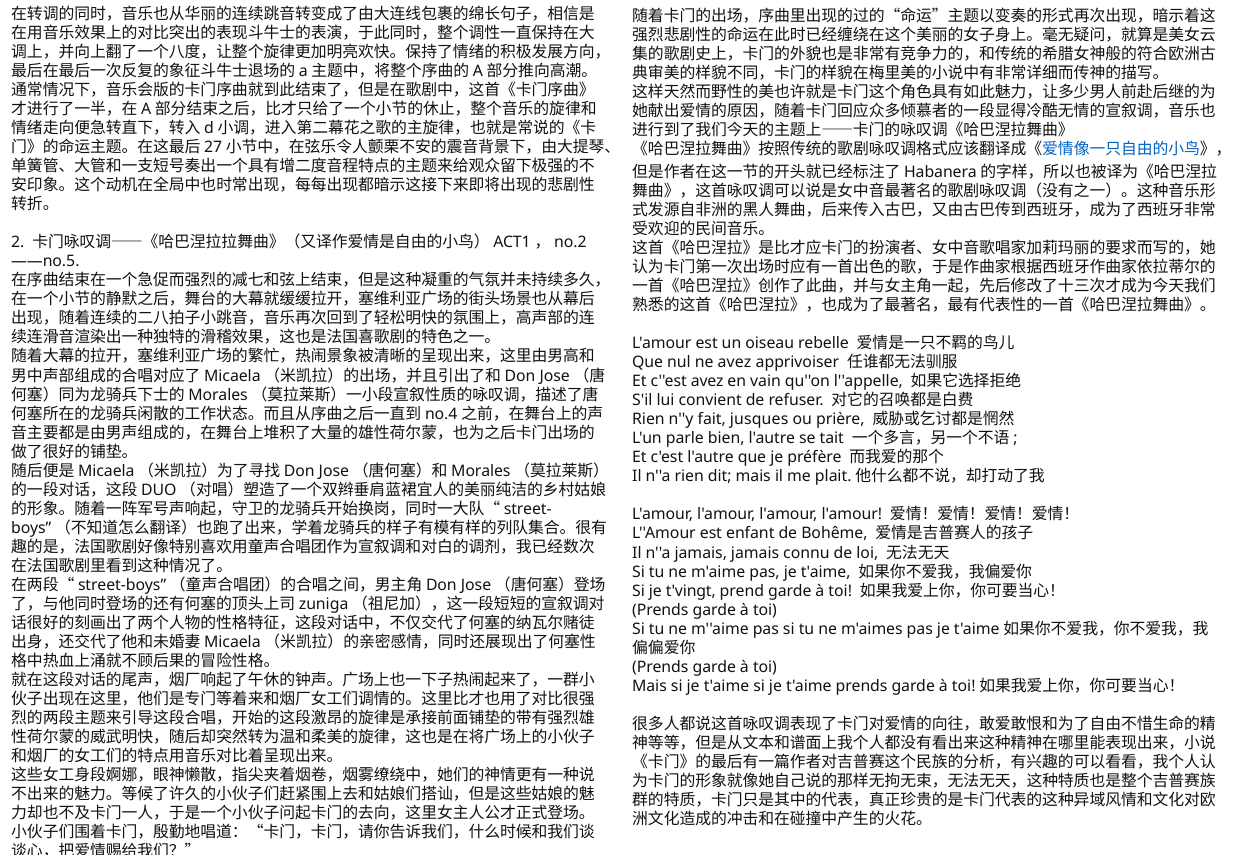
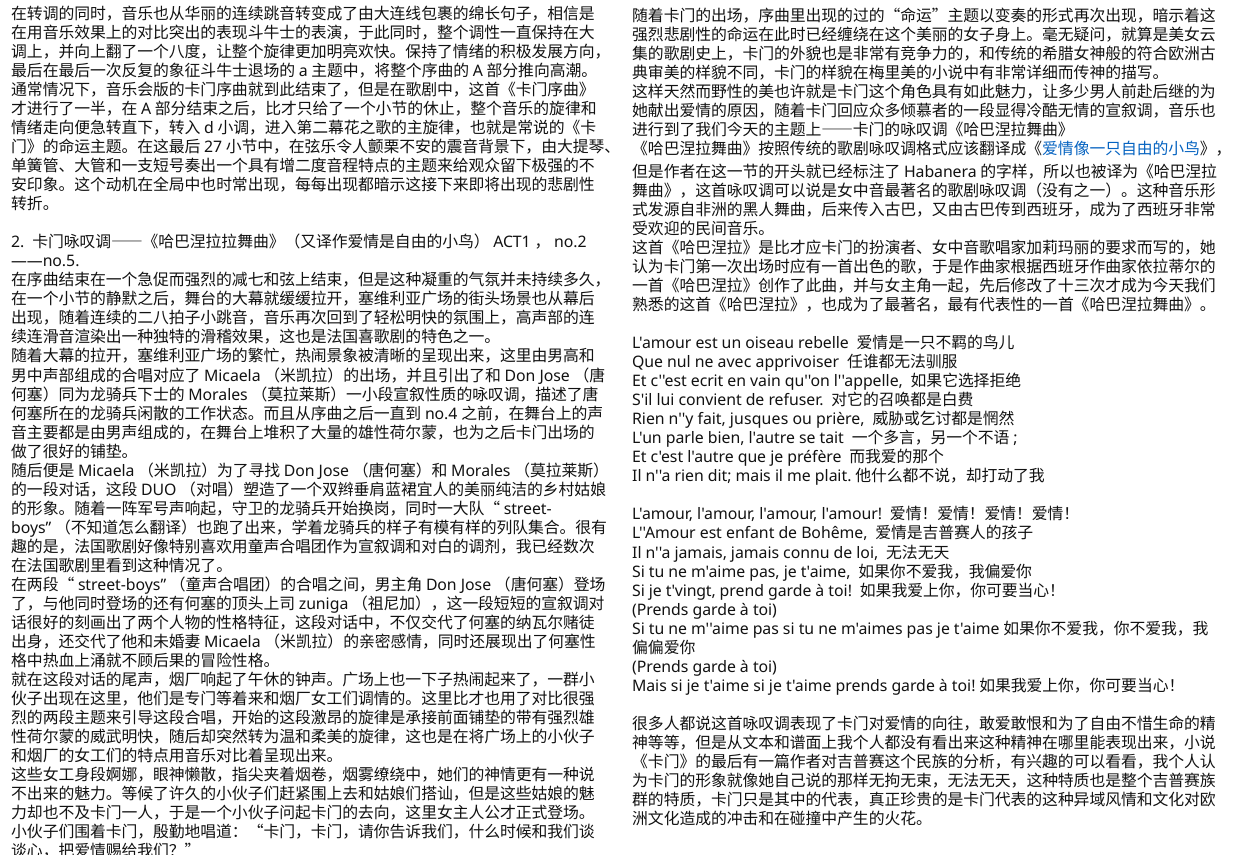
ne avez: avez -> avec
c''est avez: avez -> ecrit
